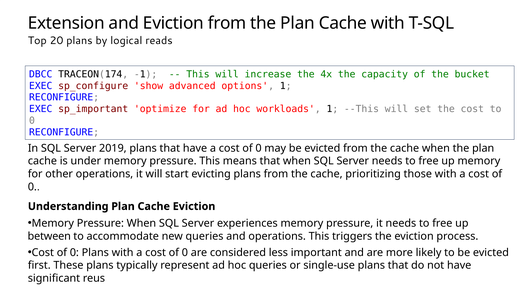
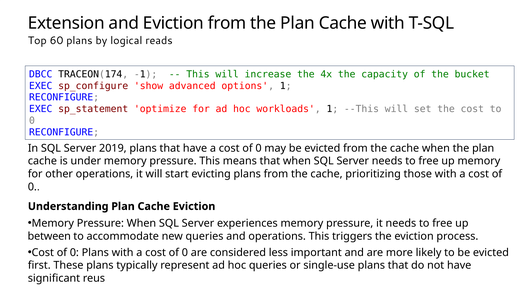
20: 20 -> 60
sp_important: sp_important -> sp_statement
